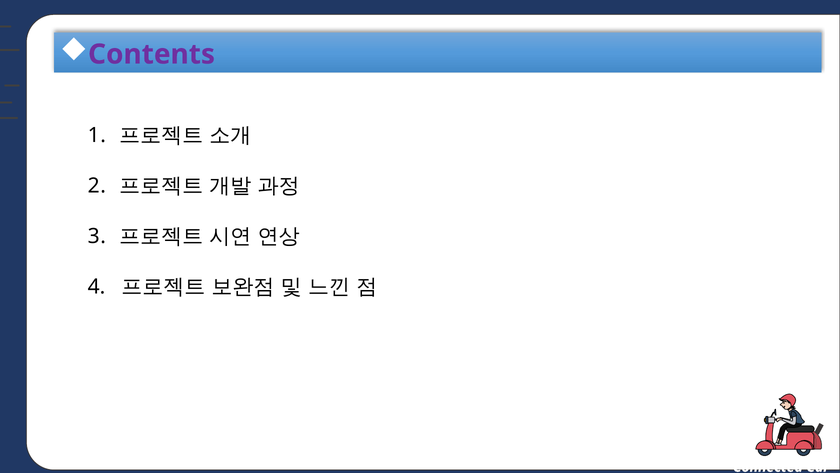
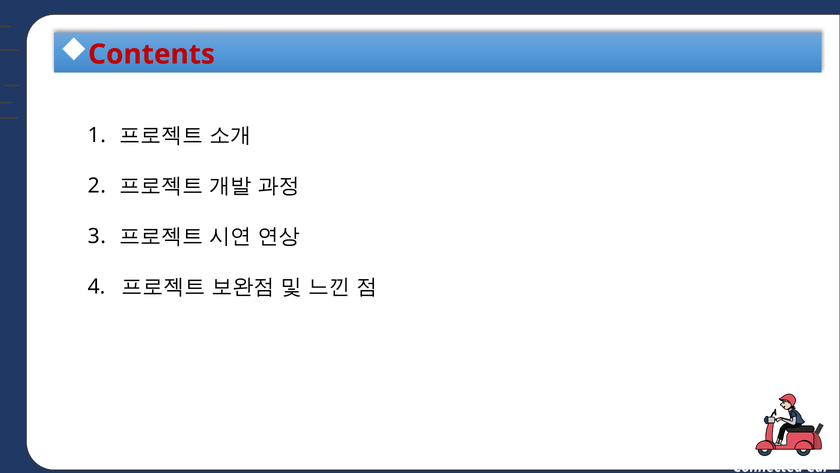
Contents colour: purple -> red
